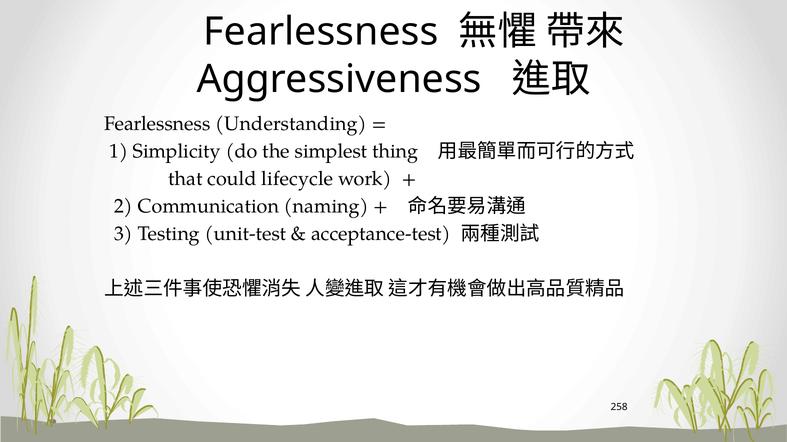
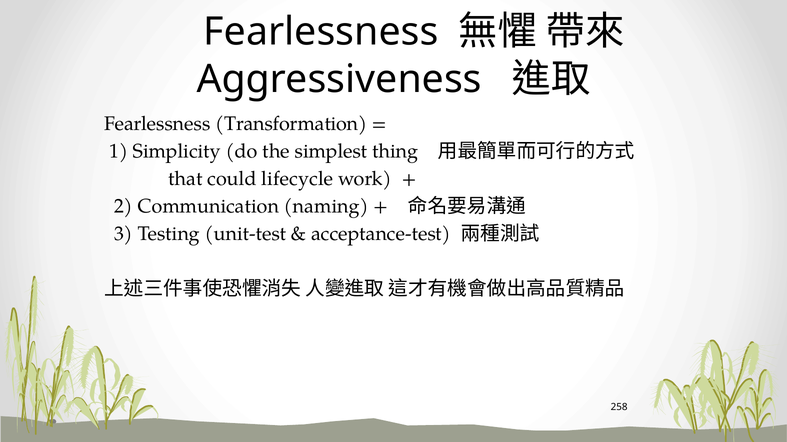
Understanding: Understanding -> Transformation
